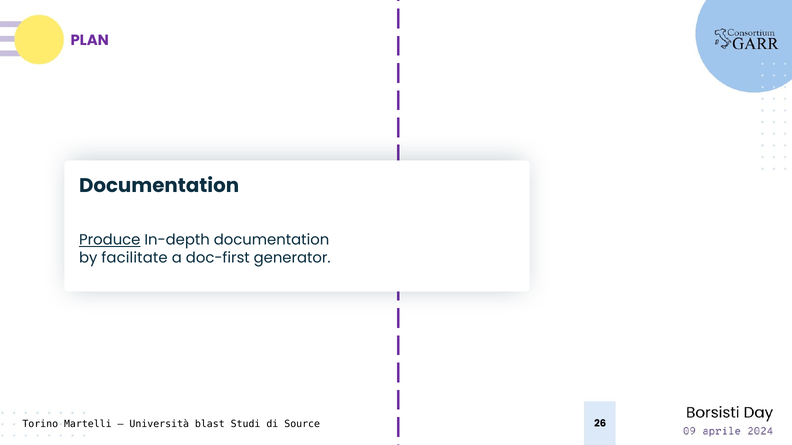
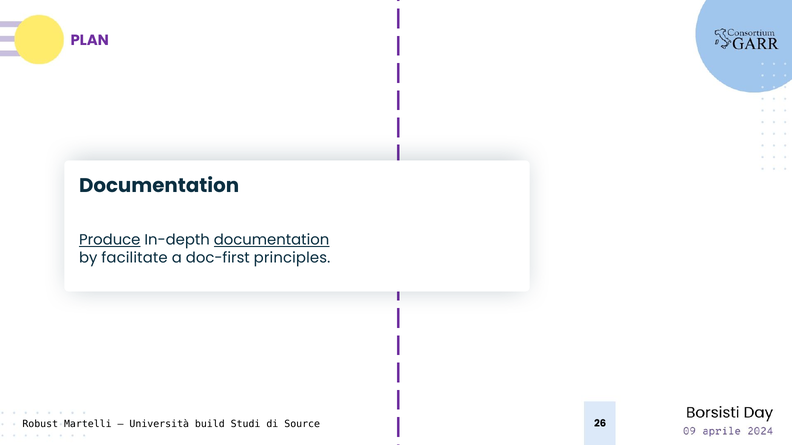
documentation at (272, 240) underline: none -> present
generator: generator -> principles
Torino: Torino -> Robust
blast: blast -> build
